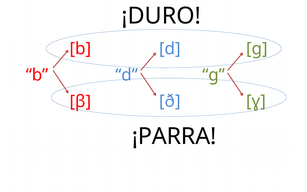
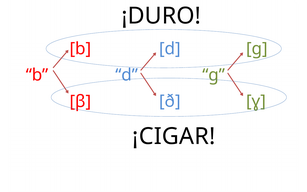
¡PARRA: ¡PARRA -> ¡CIGAR
